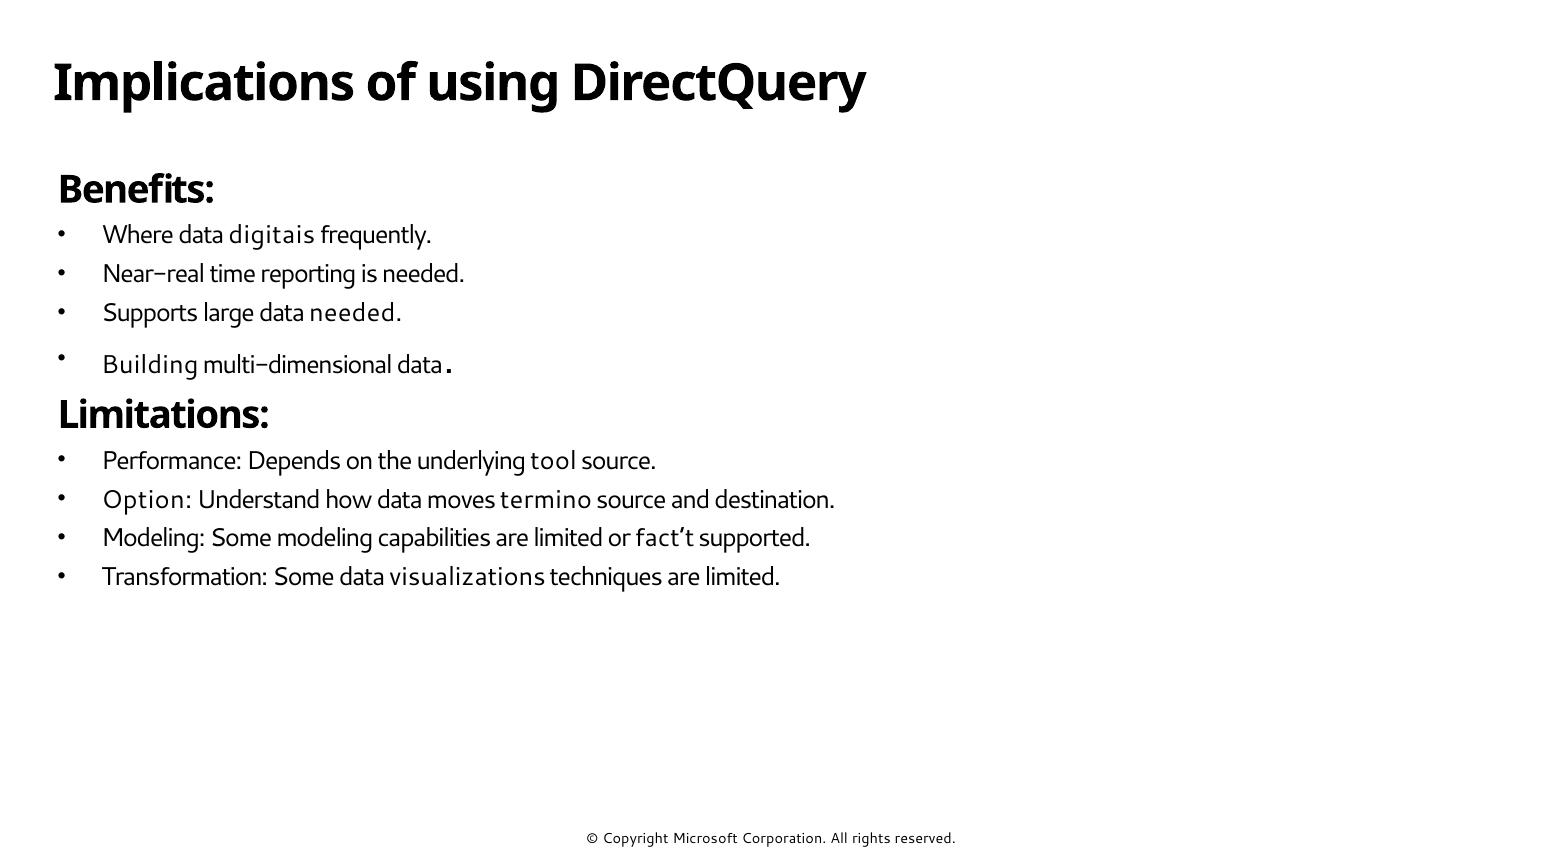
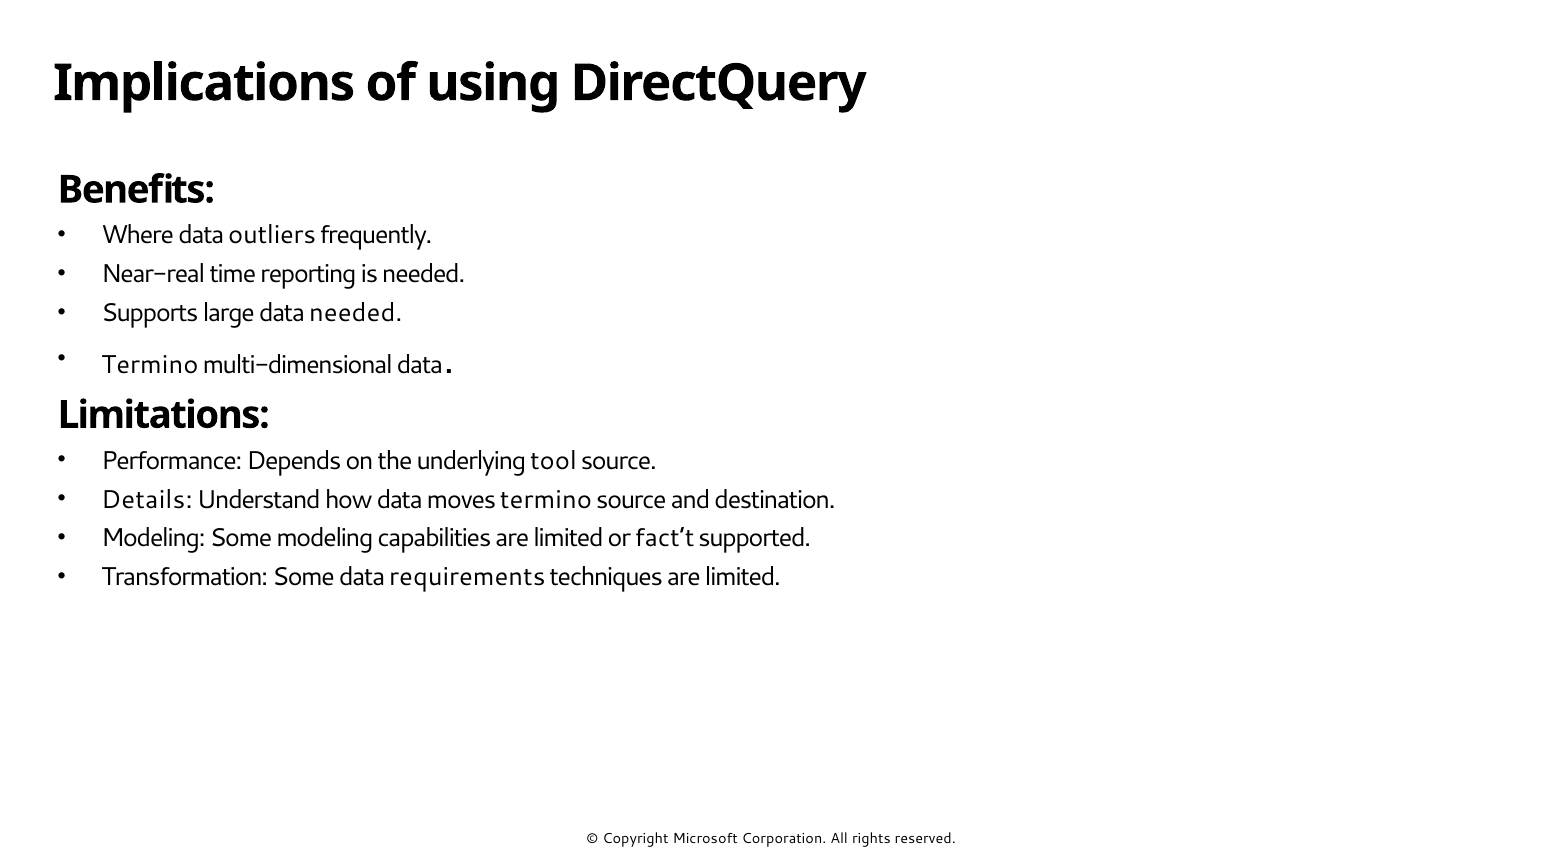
digitais: digitais -> outliers
Building at (150, 365): Building -> Termino
Option: Option -> Details
visualizations: visualizations -> requirements
